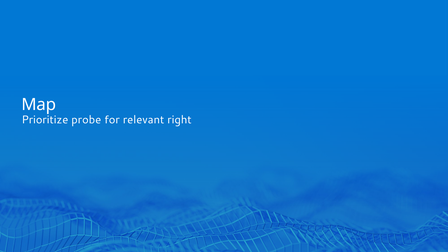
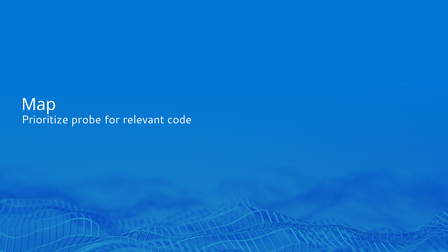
right: right -> code
